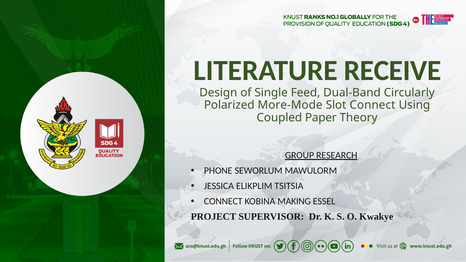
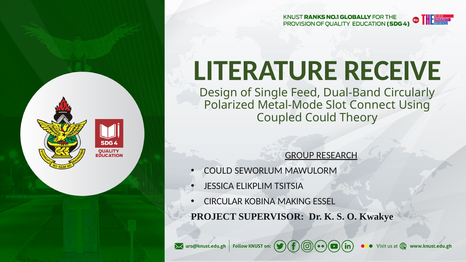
More-Mode: More-Mode -> Metal-Mode
Coupled Paper: Paper -> Could
PHONE at (218, 171): PHONE -> COULD
CONNECT at (223, 201): CONNECT -> CIRCULAR
